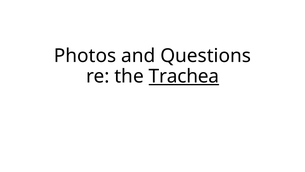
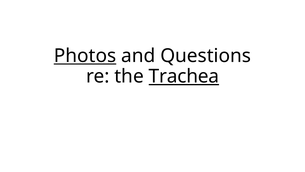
Photos underline: none -> present
